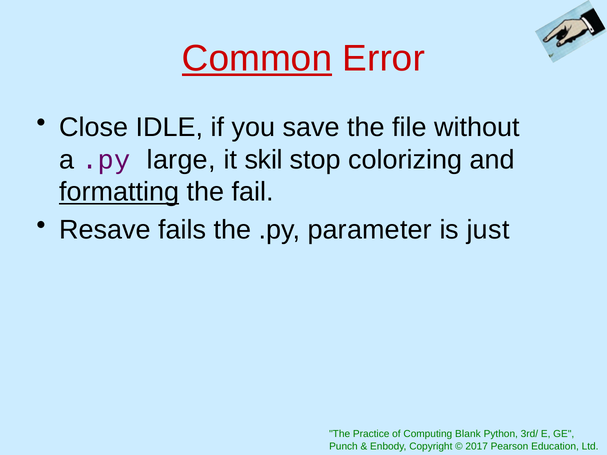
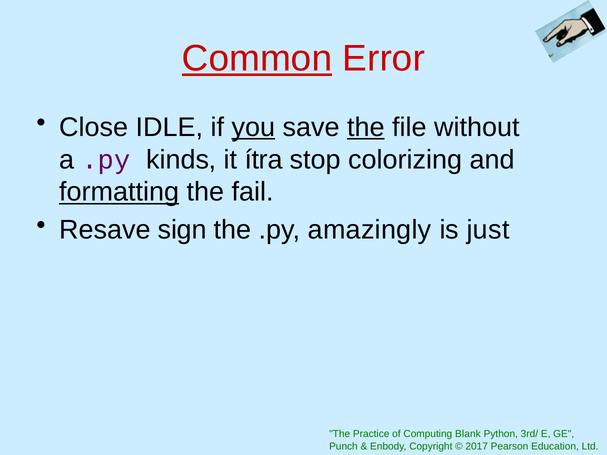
you underline: none -> present
the at (366, 127) underline: none -> present
large: large -> kinds
skil: skil -> ítra
fails: fails -> sign
parameter: parameter -> amazingly
